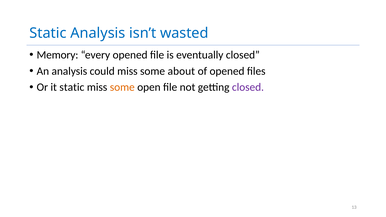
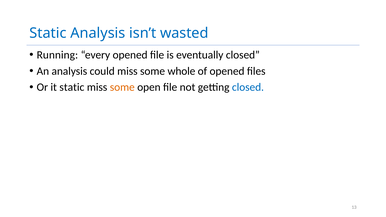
Memory: Memory -> Running
about: about -> whole
closed at (248, 87) colour: purple -> blue
